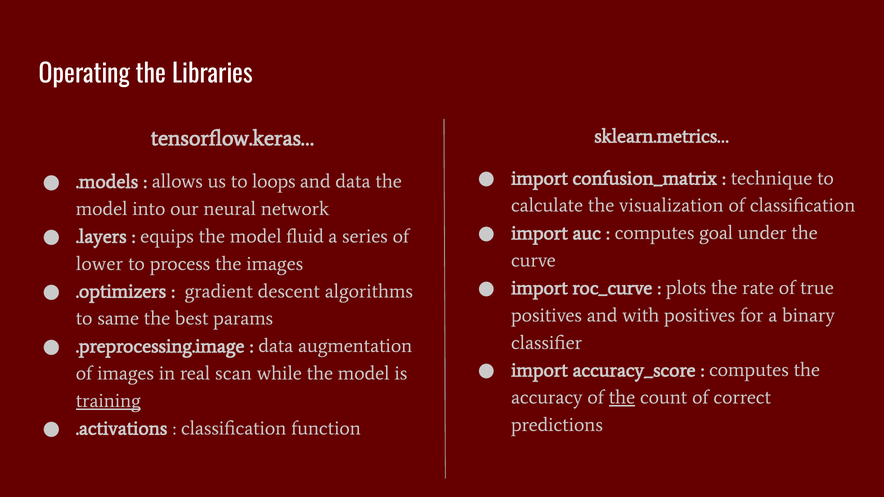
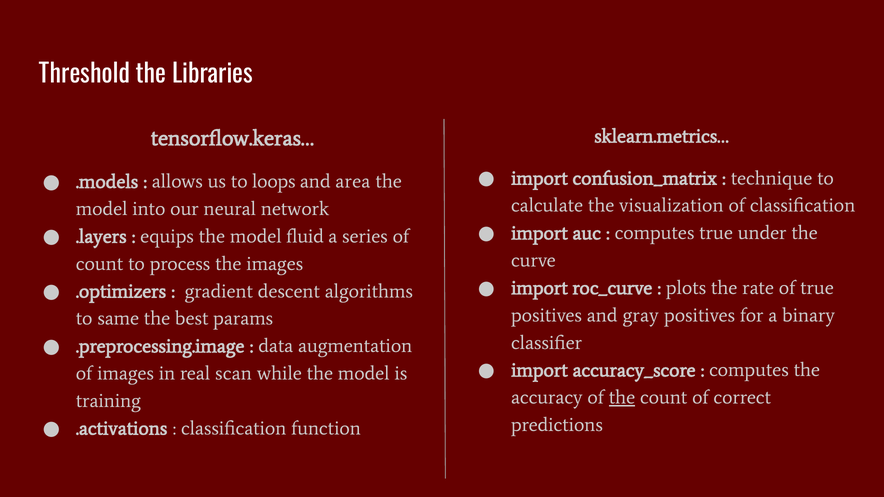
Operating: Operating -> Threshold
and data: data -> area
computes goal: goal -> true
lower at (99, 264): lower -> count
with: with -> gray
training underline: present -> none
